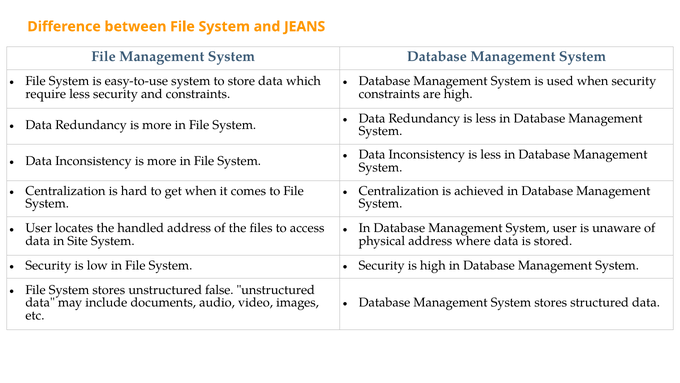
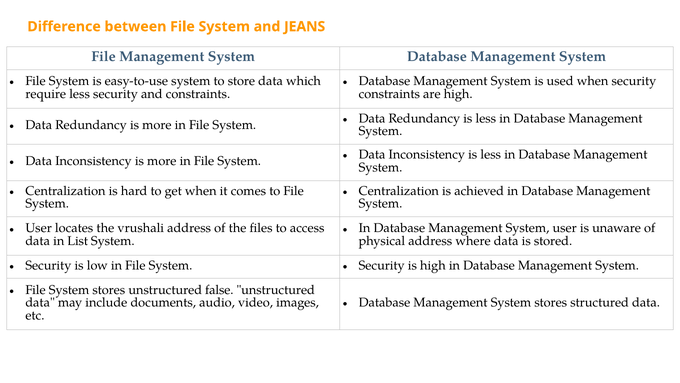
handled: handled -> vrushali
Site: Site -> List
